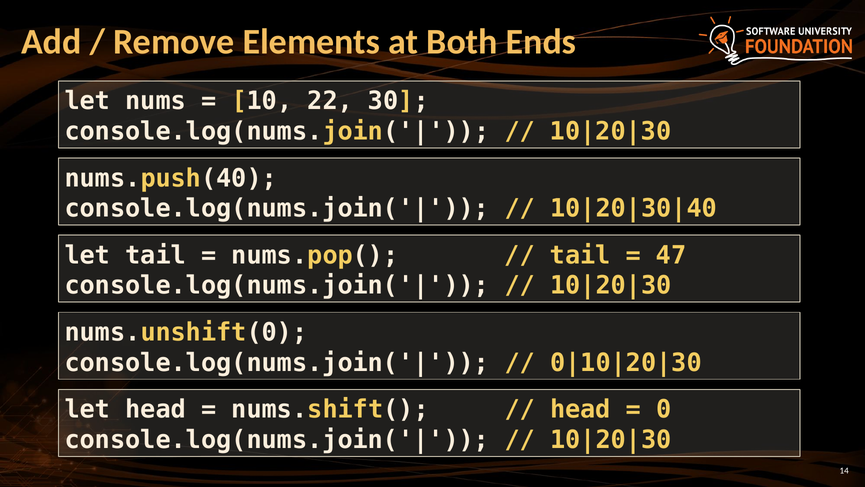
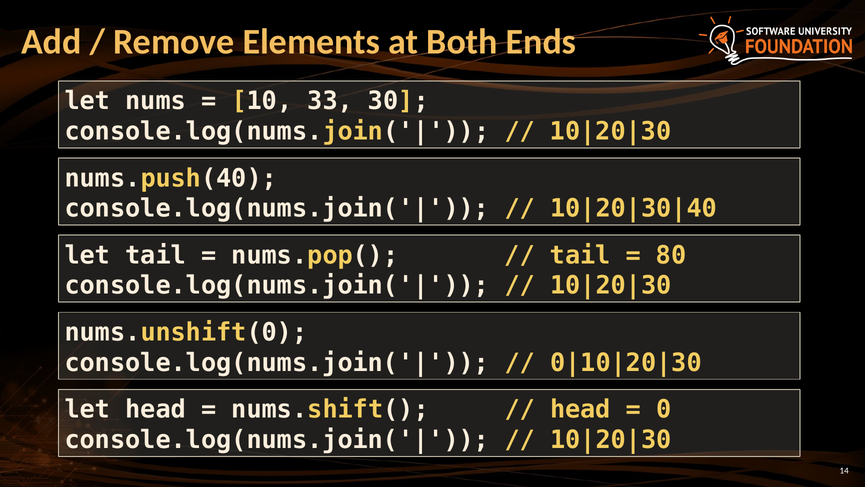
22: 22 -> 33
47: 47 -> 80
